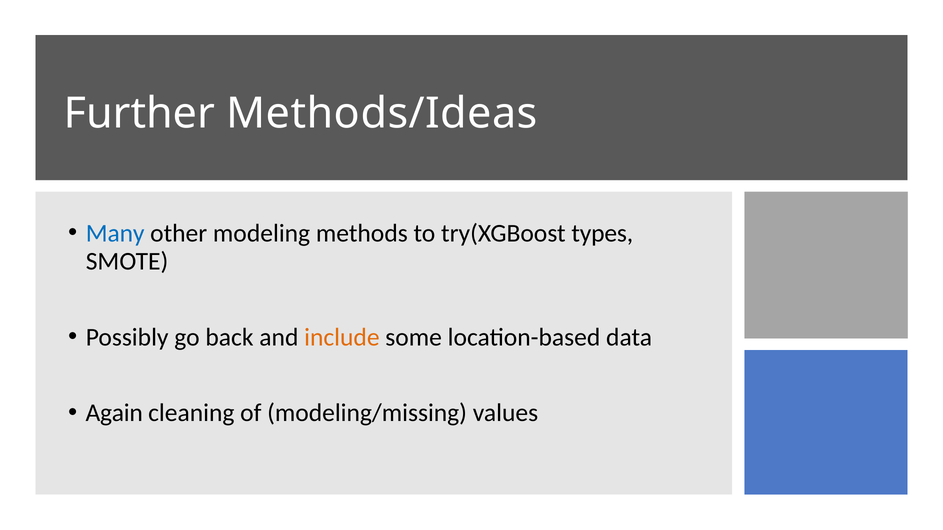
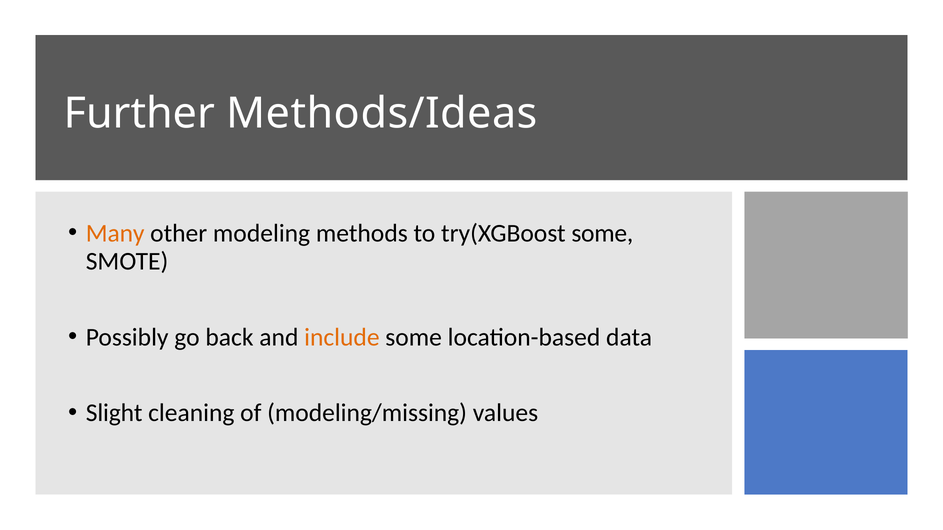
Many colour: blue -> orange
try(XGBoost types: types -> some
Again: Again -> Slight
